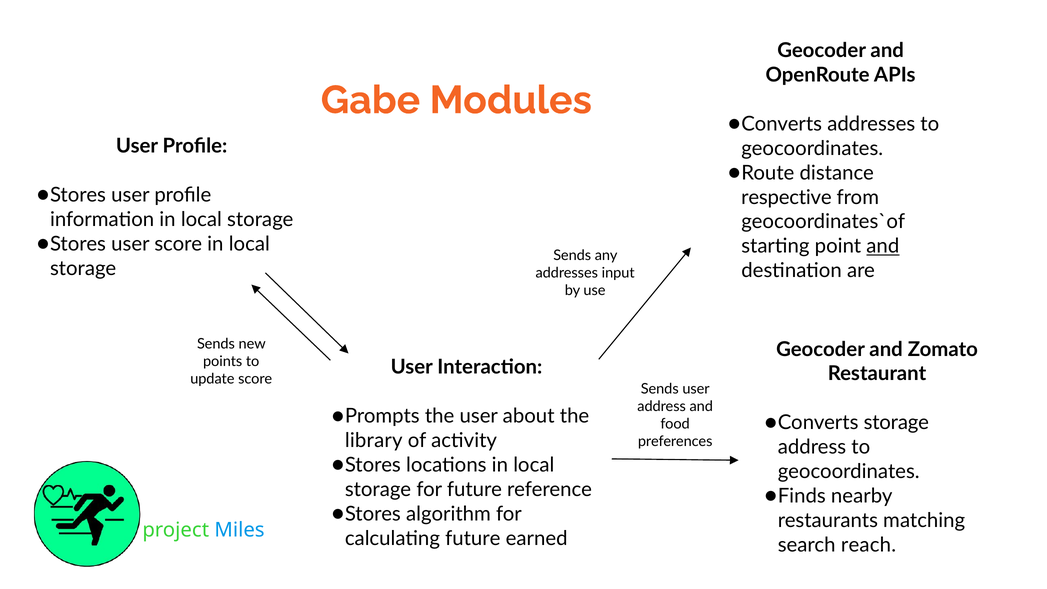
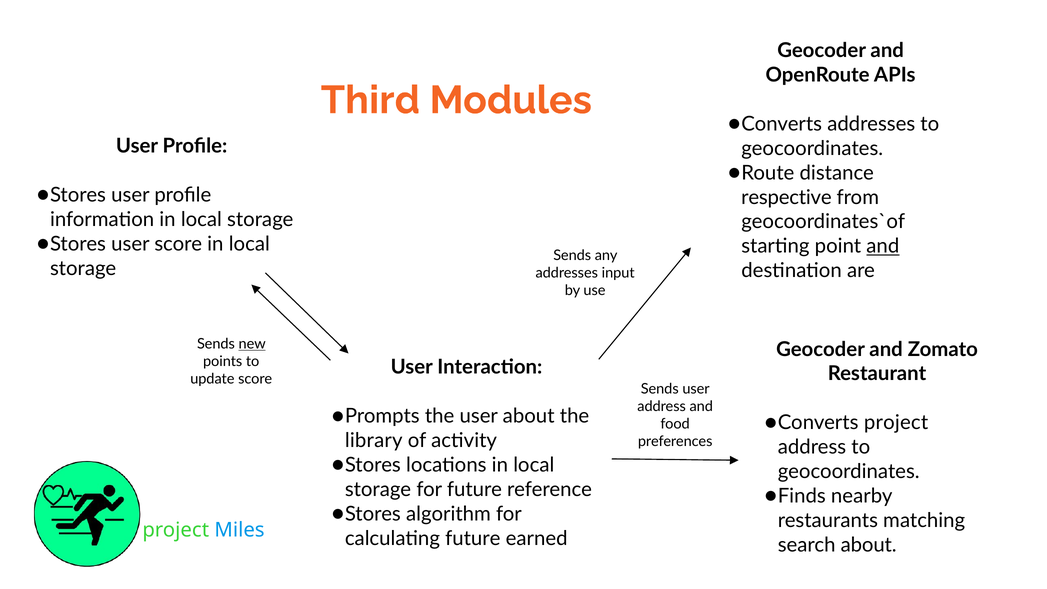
Gabe: Gabe -> Third
new underline: none -> present
storage at (896, 423): storage -> project
search reach: reach -> about
